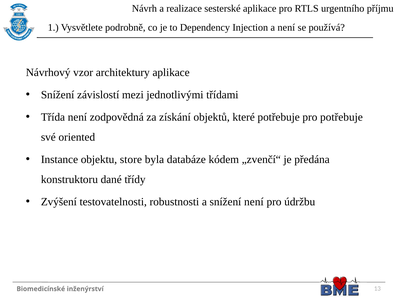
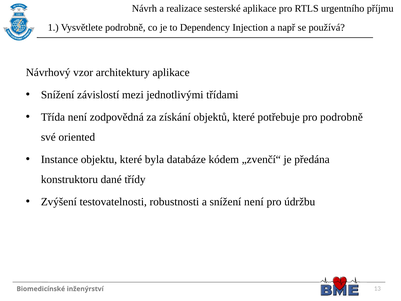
a není: není -> např
pro potřebuje: potřebuje -> podrobně
objektu store: store -> které
